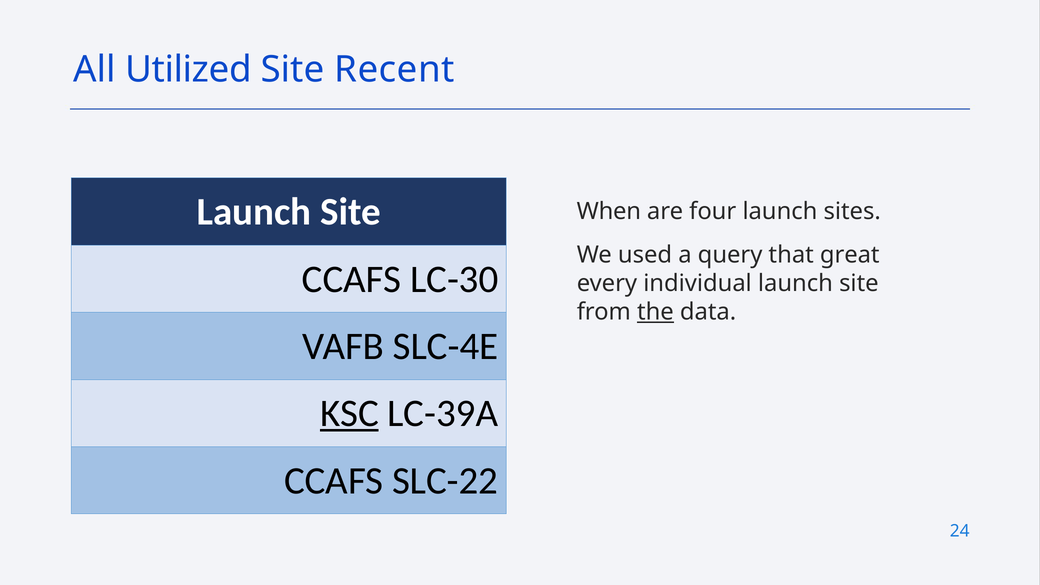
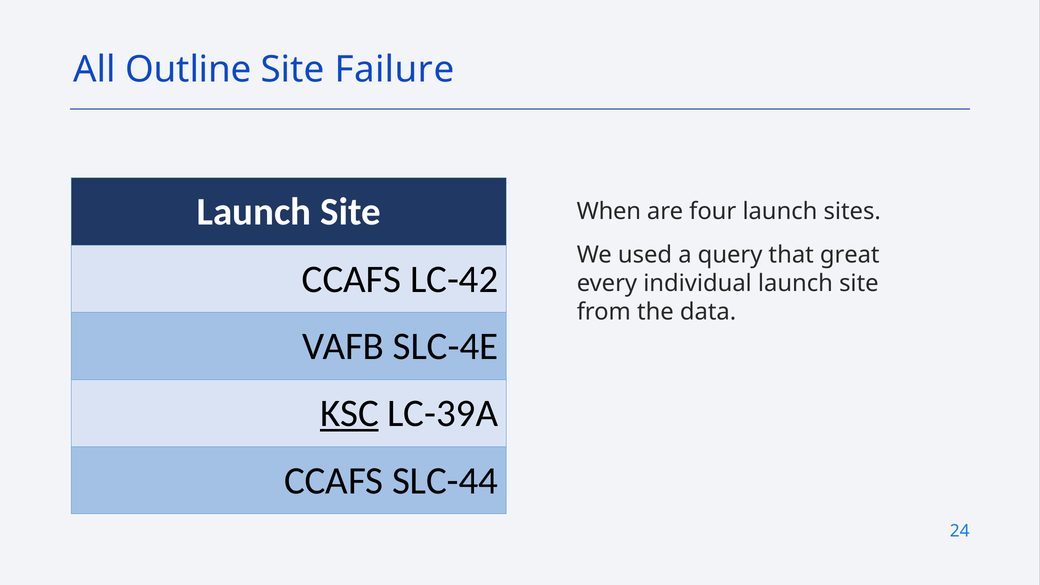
Utilized: Utilized -> Outline
Recent: Recent -> Failure
LC-30: LC-30 -> LC-42
the underline: present -> none
SLC-22: SLC-22 -> SLC-44
